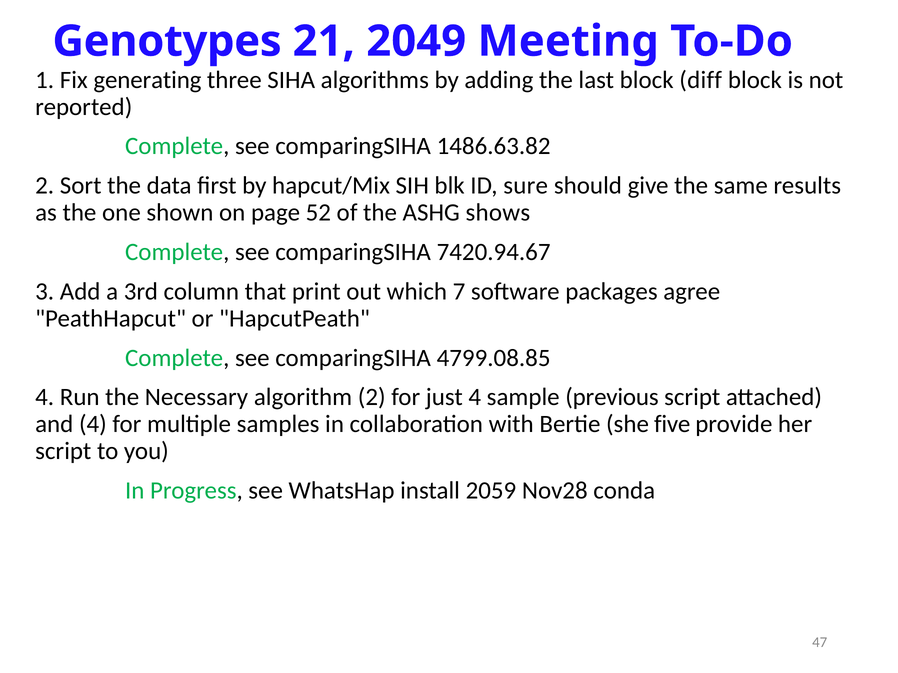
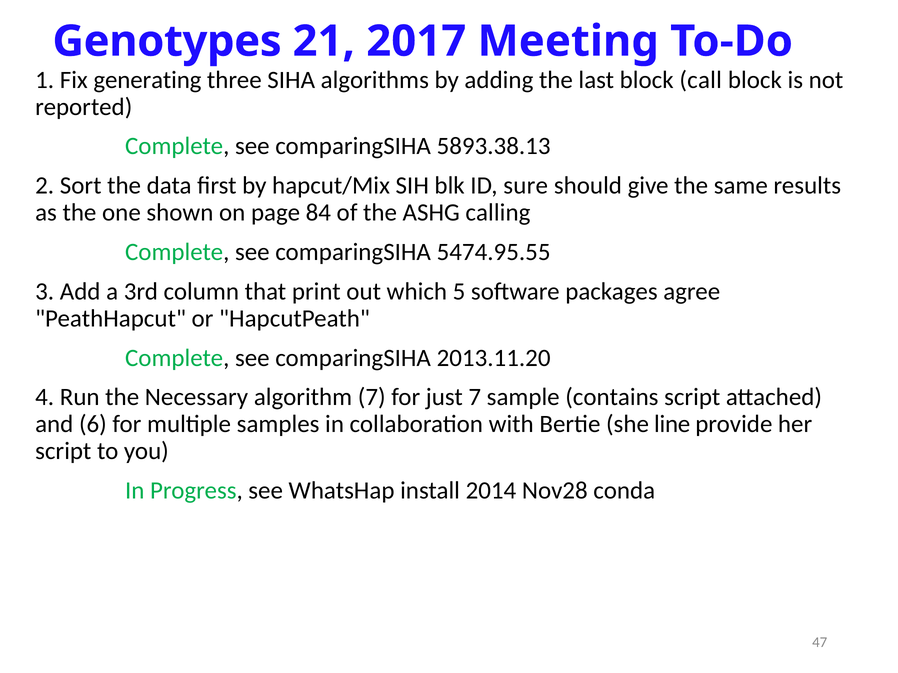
2049: 2049 -> 2017
diff: diff -> call
1486.63.82: 1486.63.82 -> 5893.38.13
52: 52 -> 84
shows: shows -> calling
7420.94.67: 7420.94.67 -> 5474.95.55
7: 7 -> 5
4799.08.85: 4799.08.85 -> 2013.11.20
algorithm 2: 2 -> 7
just 4: 4 -> 7
previous: previous -> contains
and 4: 4 -> 6
five: five -> line
2059: 2059 -> 2014
